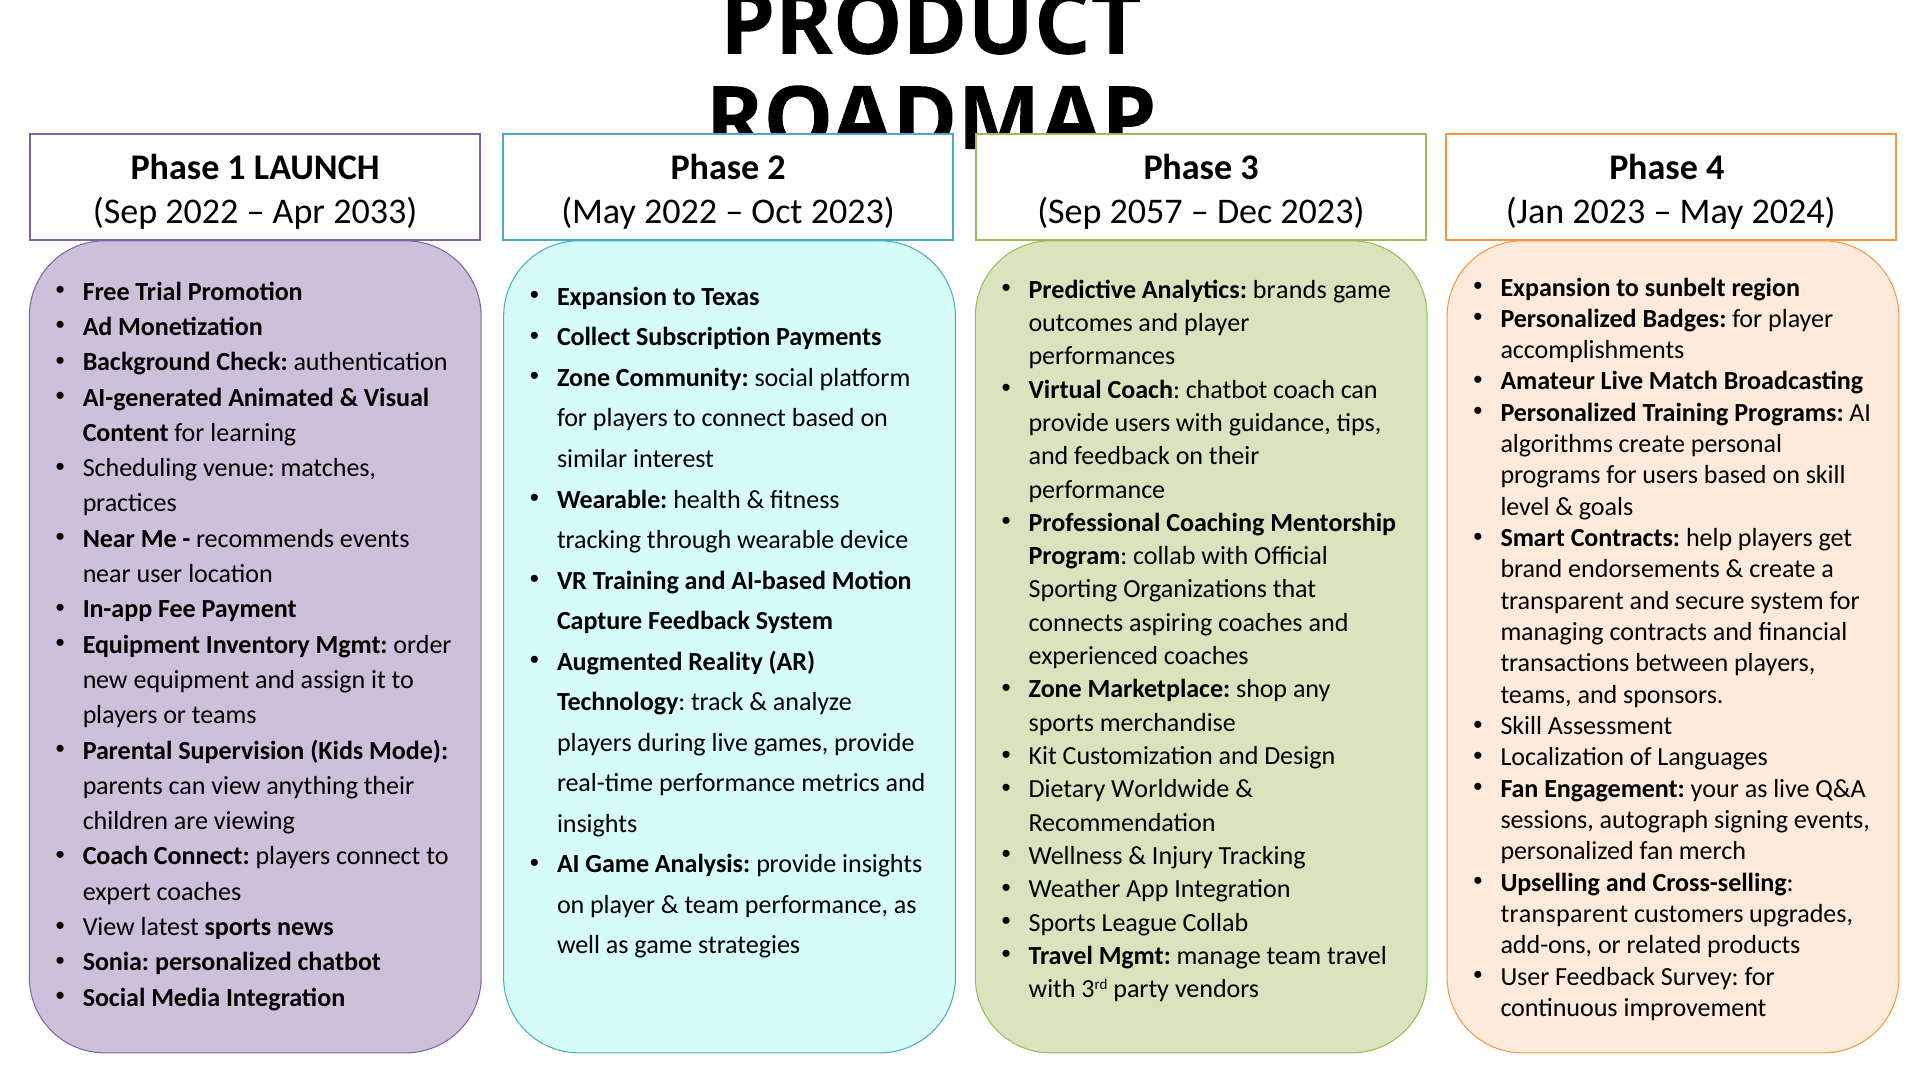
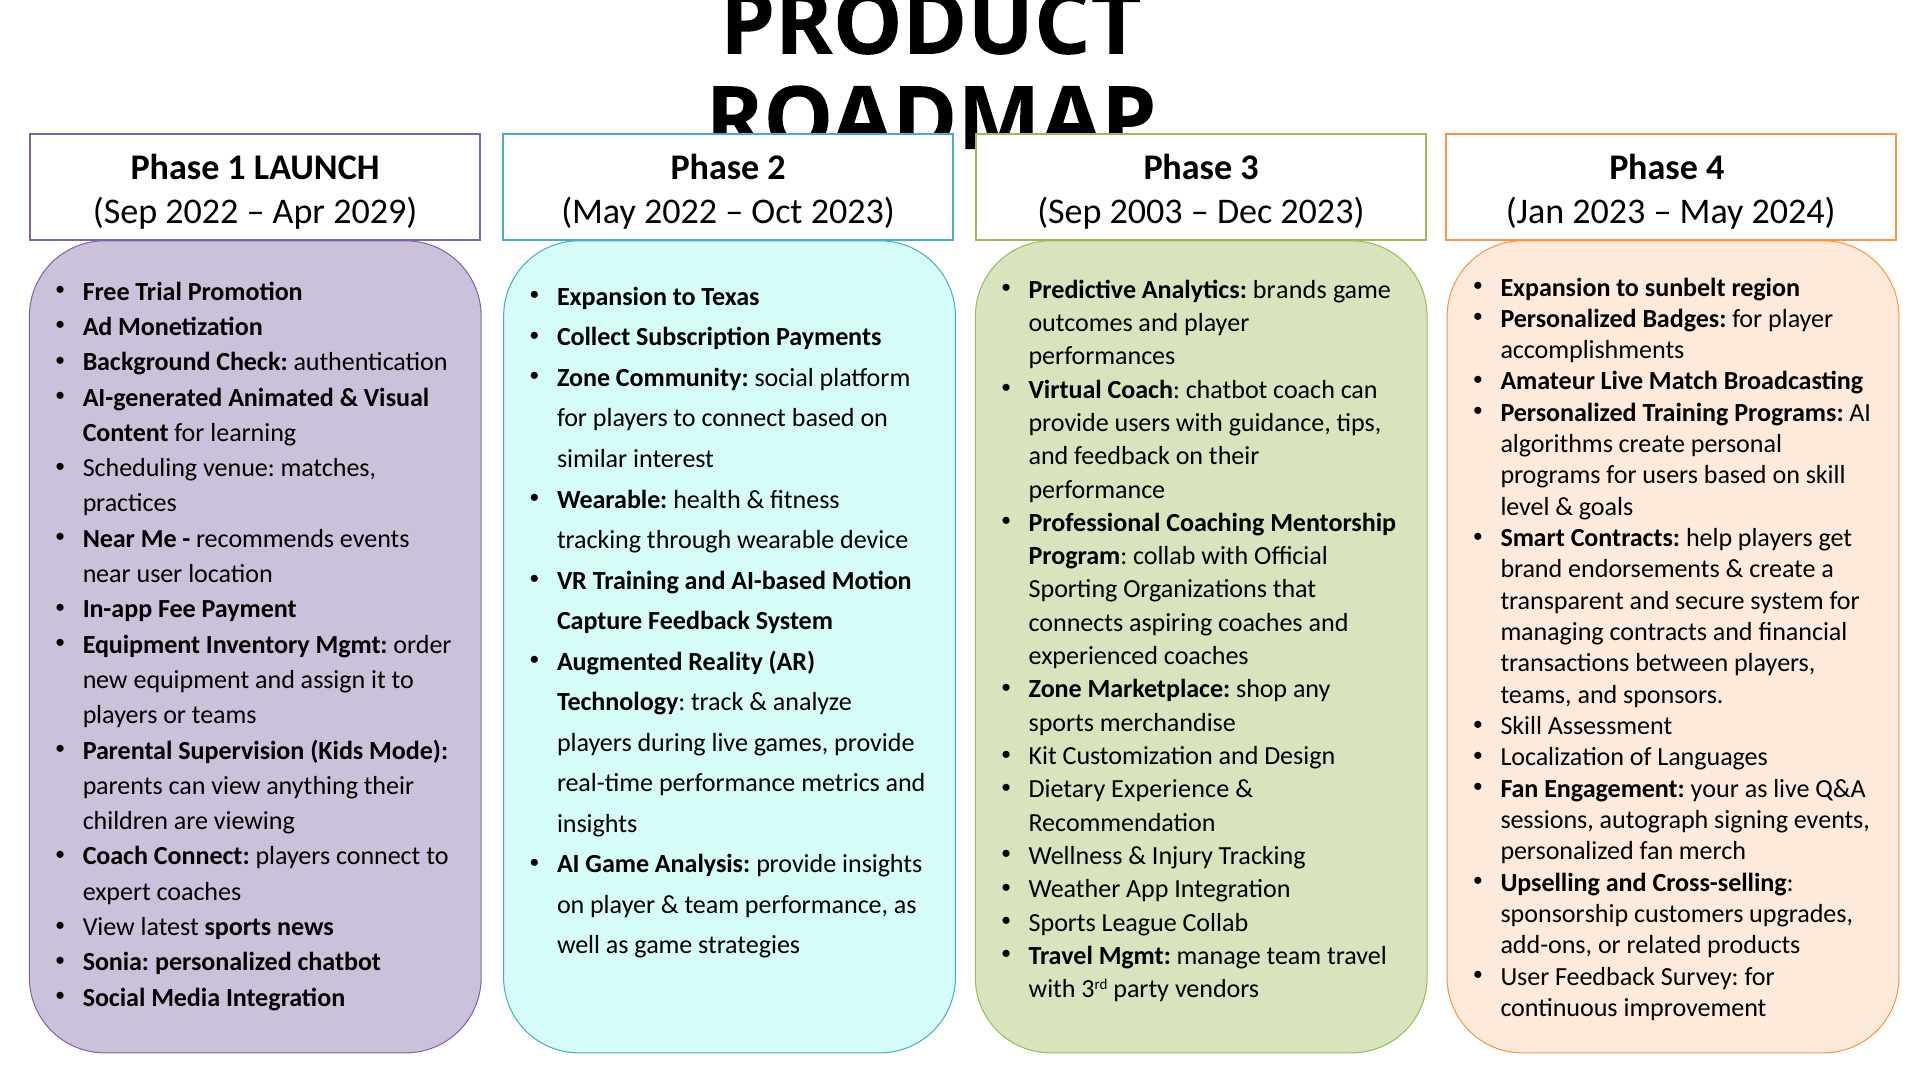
2033: 2033 -> 2029
2057: 2057 -> 2003
Worldwide: Worldwide -> Experience
transparent at (1564, 914): transparent -> sponsorship
